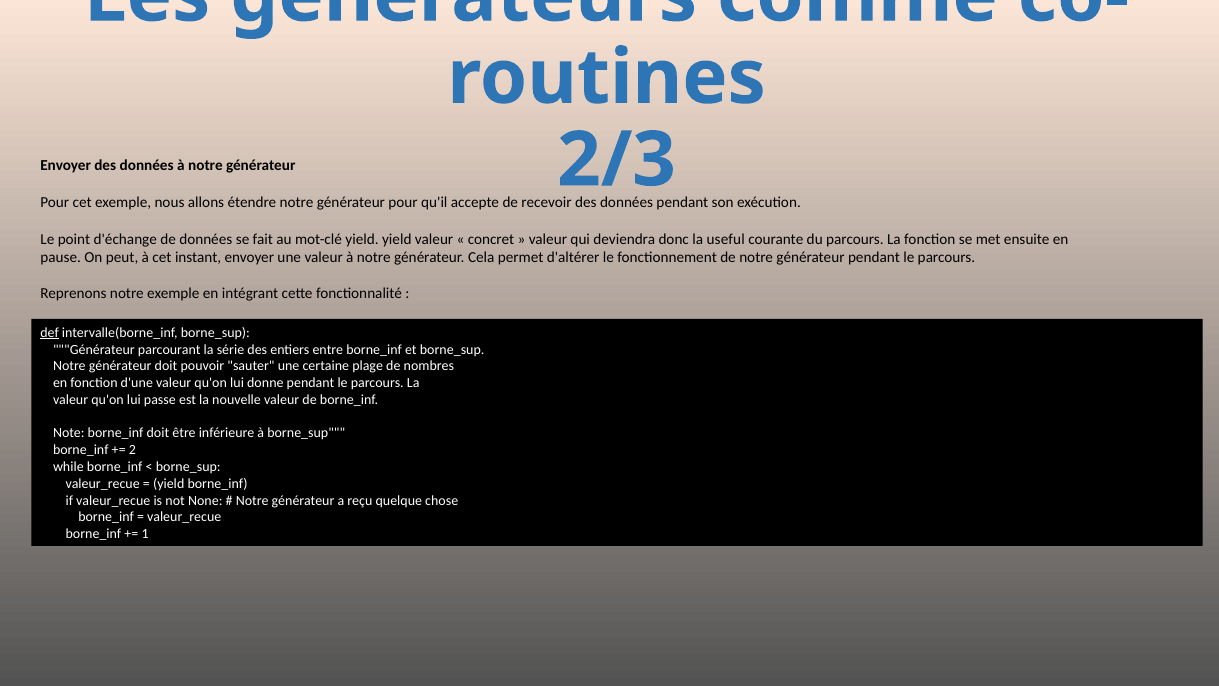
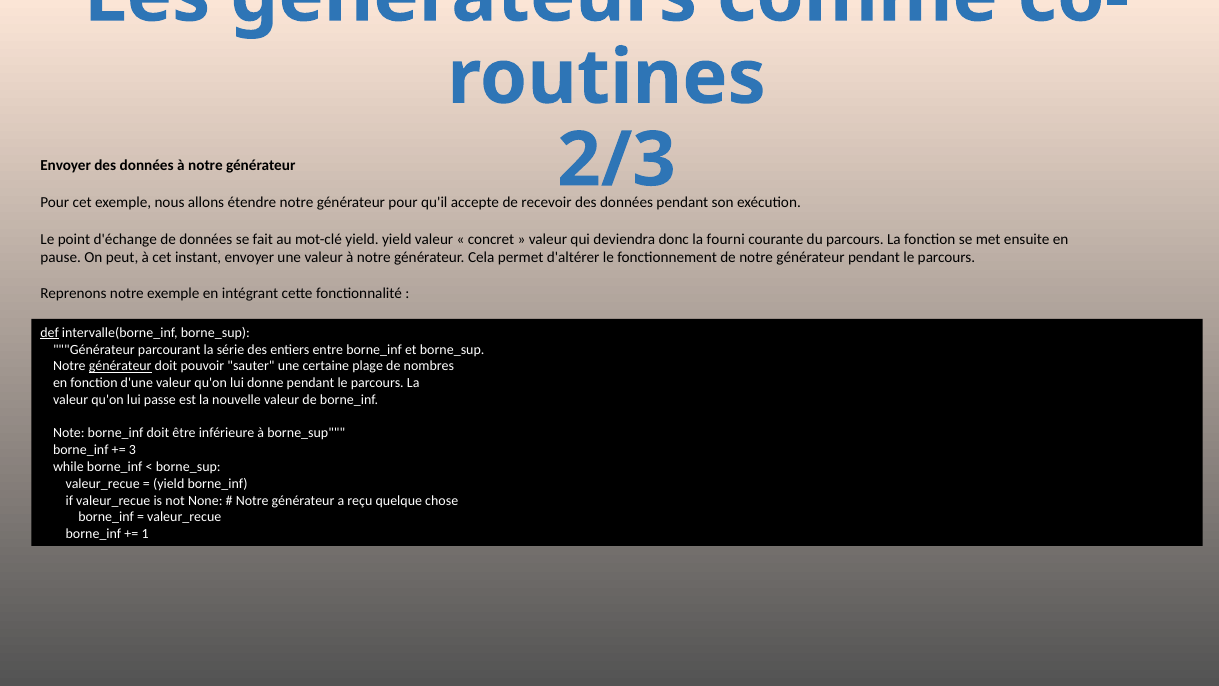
useful: useful -> fourni
générateur at (120, 366) underline: none -> present
2: 2 -> 3
